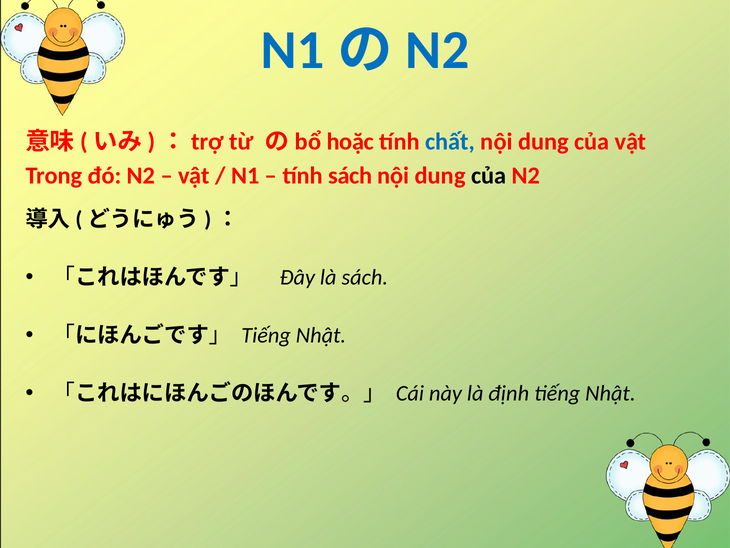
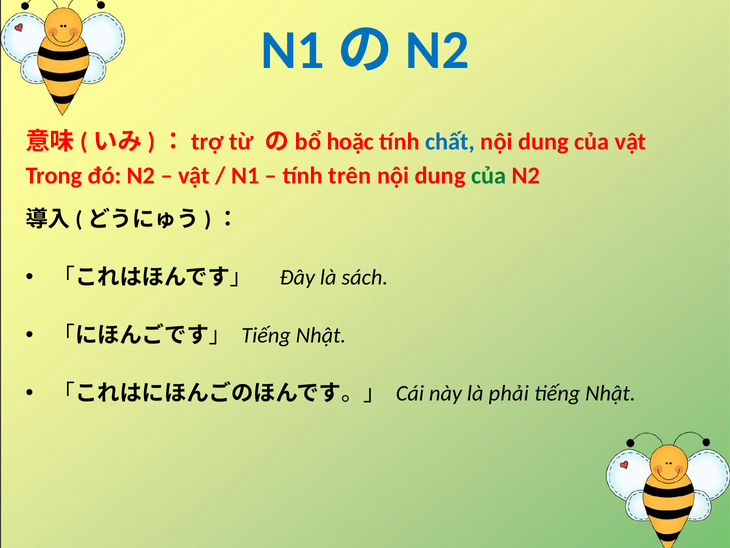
tính sách: sách -> trên
của at (489, 176) colour: black -> green
định: định -> phải
